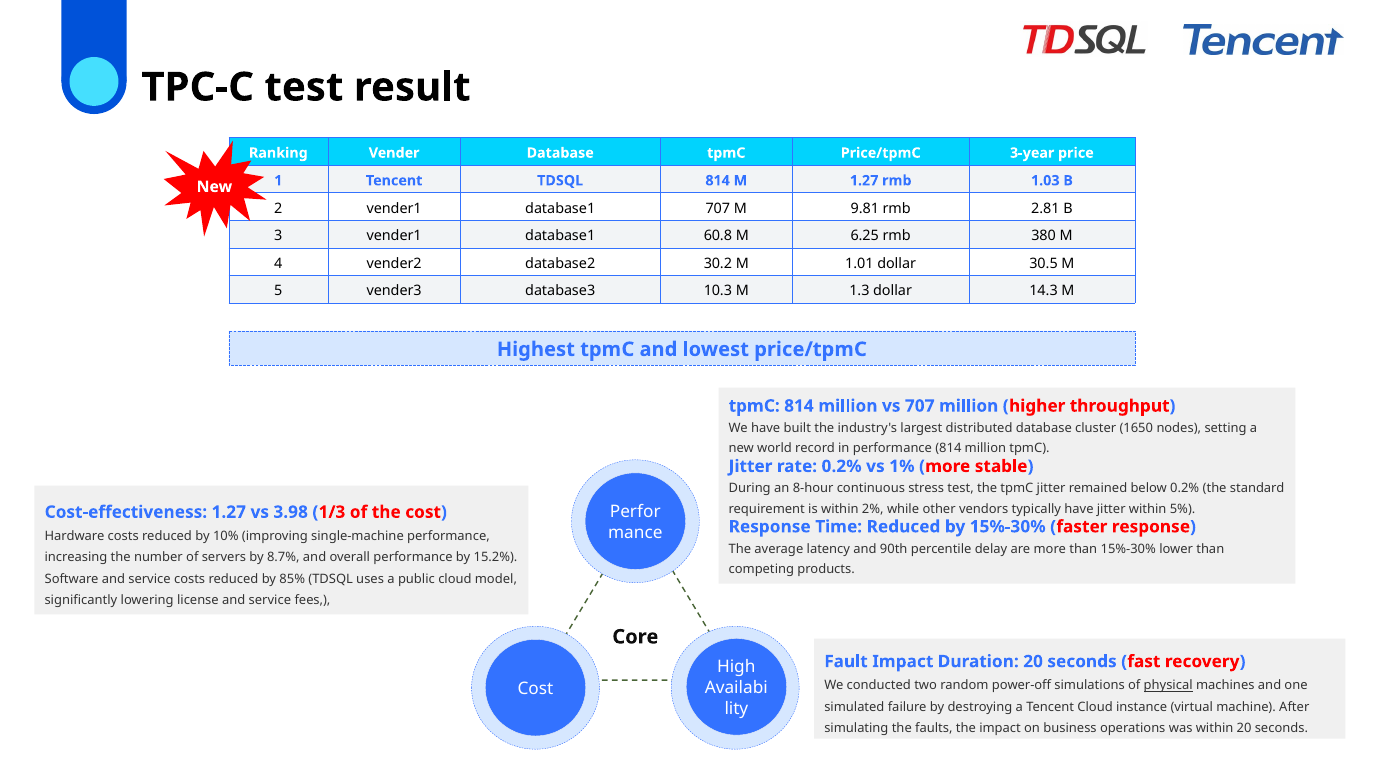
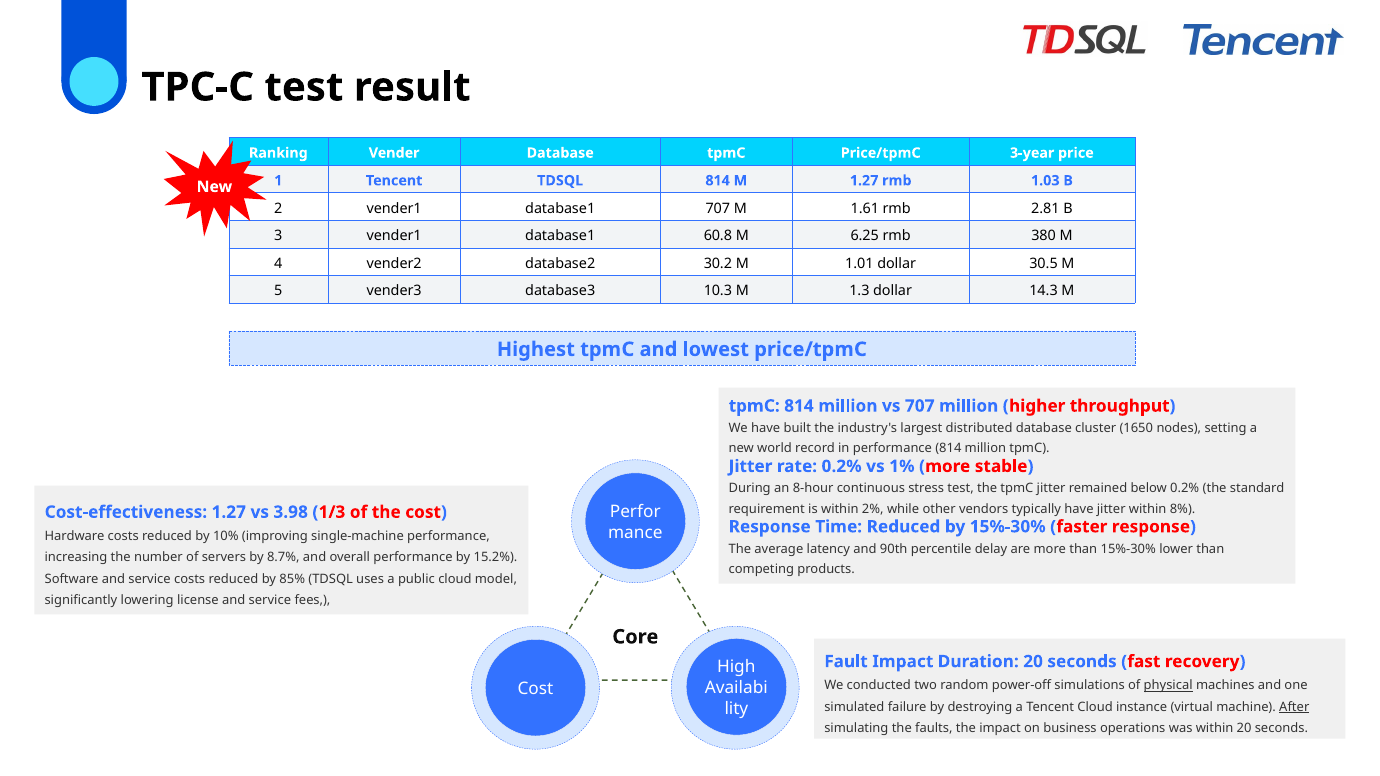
9.81: 9.81 -> 1.61
5%: 5% -> 8%
After underline: none -> present
